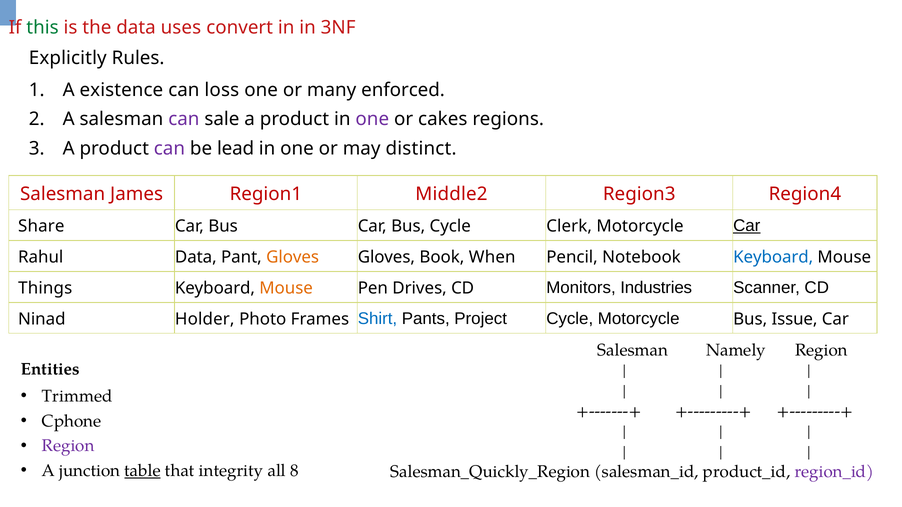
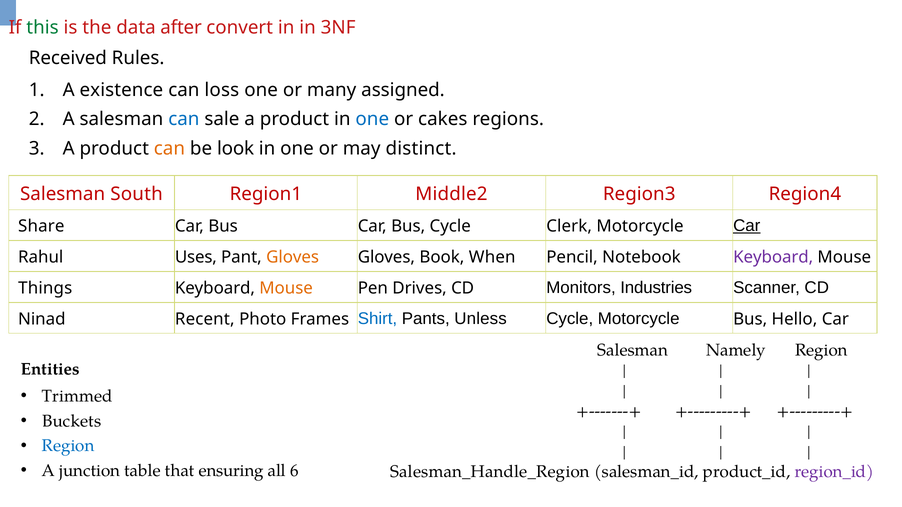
uses: uses -> after
Explicitly: Explicitly -> Received
enforced: enforced -> assigned
can at (184, 119) colour: purple -> blue
one at (372, 119) colour: purple -> blue
can at (169, 149) colour: purple -> orange
lead: lead -> look
James: James -> South
Rahul Data: Data -> Uses
Keyboard at (773, 258) colour: blue -> purple
Holder: Holder -> Recent
Project: Project -> Unless
Issue: Issue -> Hello
Cphone: Cphone -> Buckets
Region at (68, 446) colour: purple -> blue
table underline: present -> none
integrity: integrity -> ensuring
8: 8 -> 6
Salesman_Quickly_Region: Salesman_Quickly_Region -> Salesman_Handle_Region
